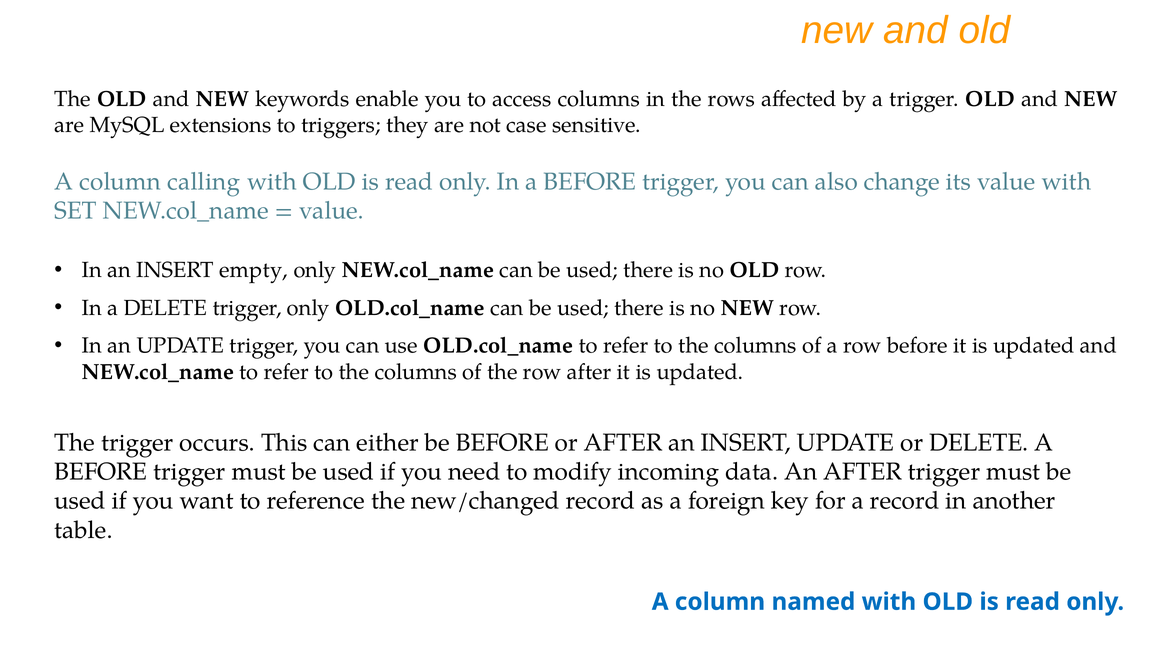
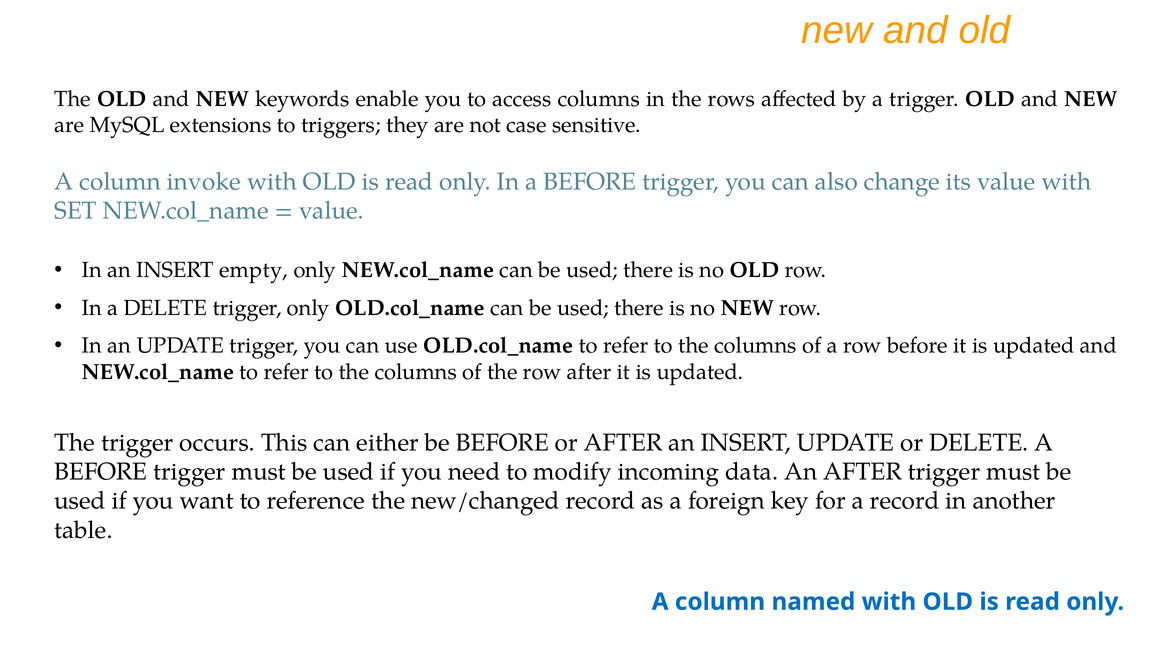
calling: calling -> invoke
